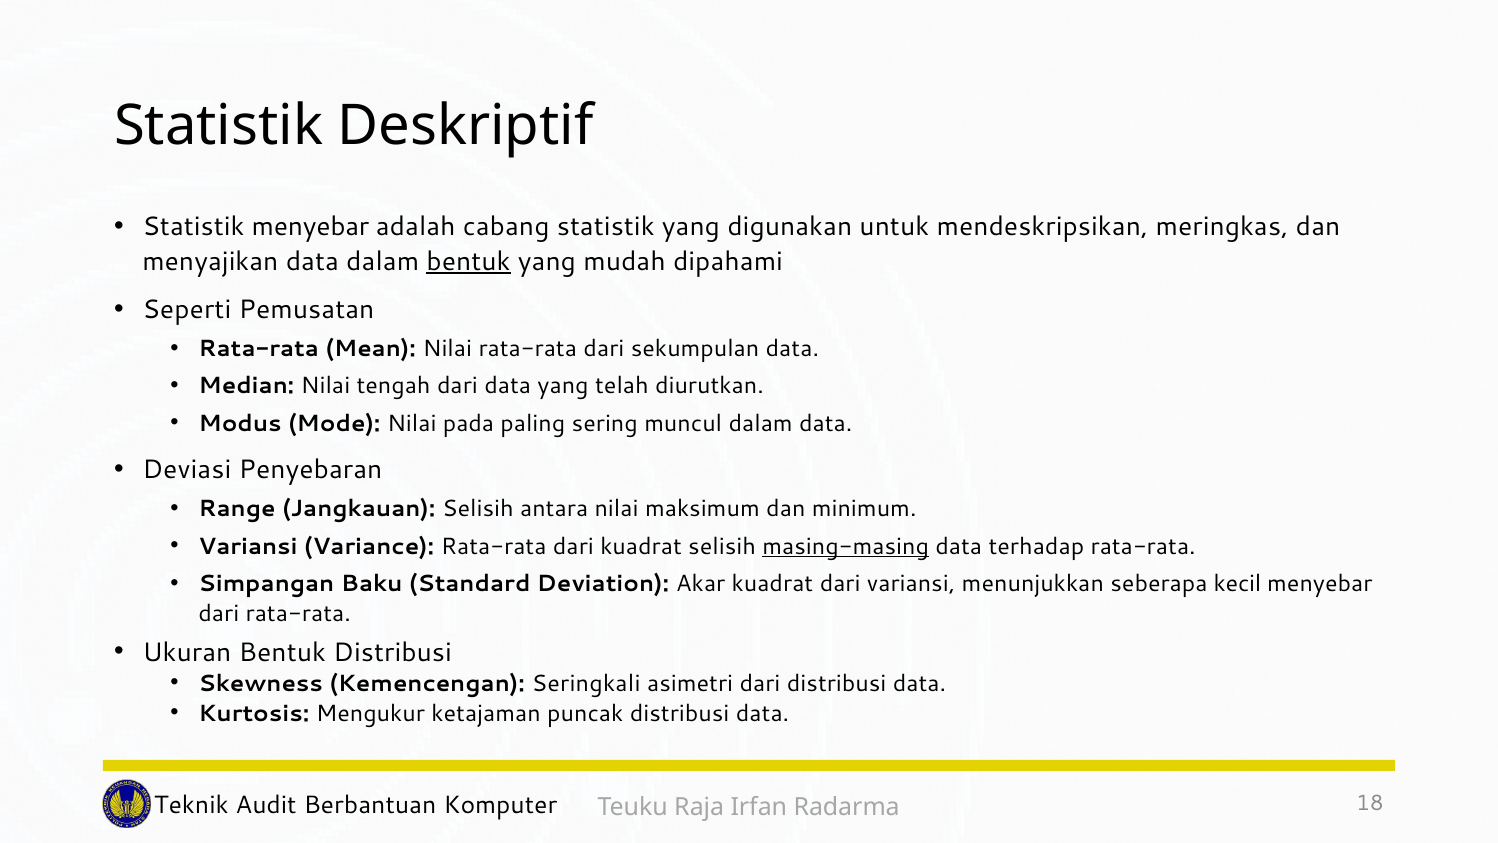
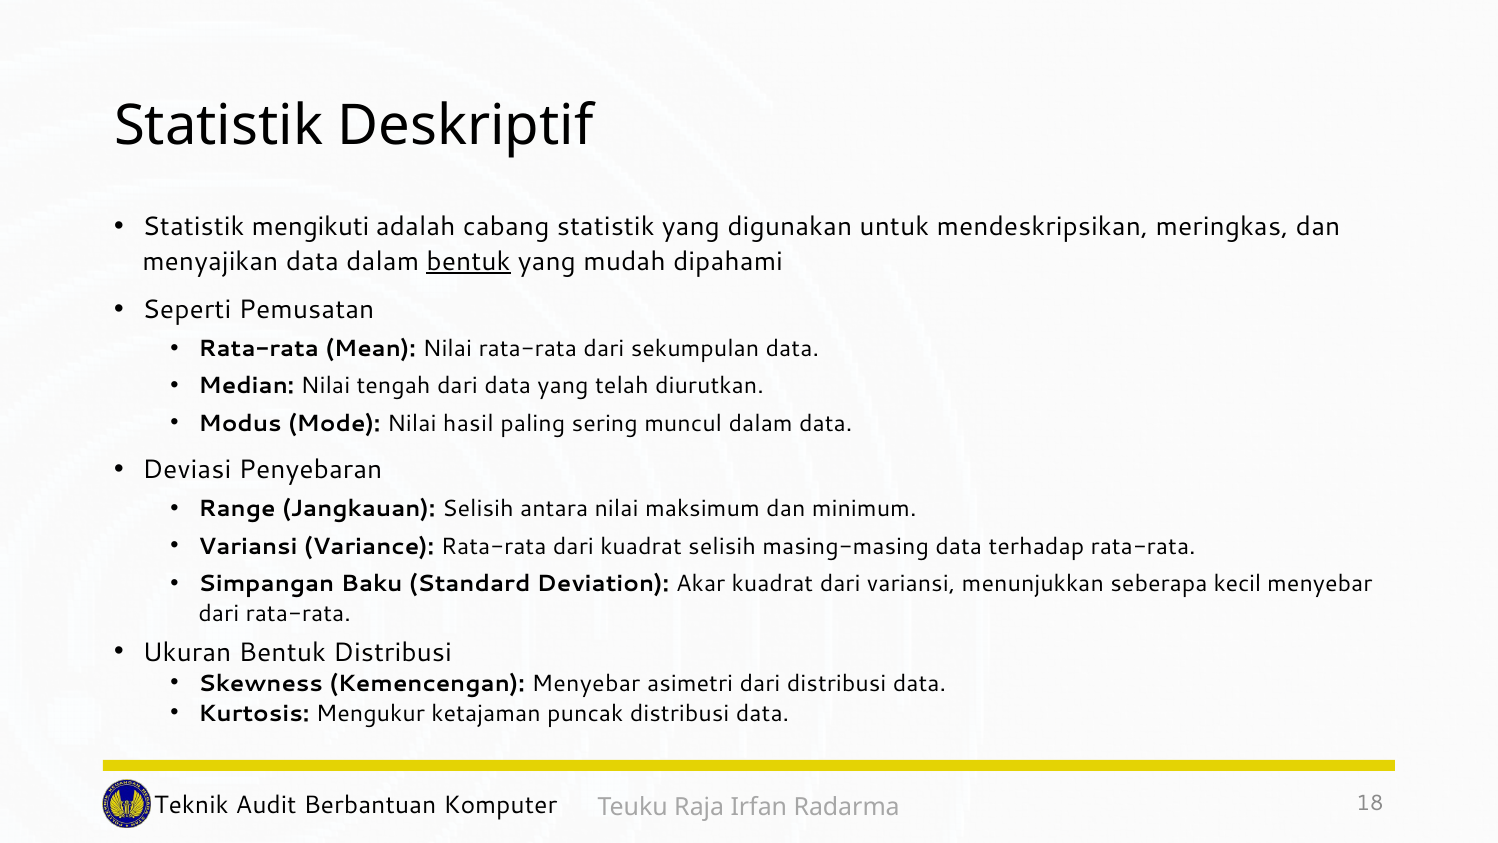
Statistik menyebar: menyebar -> mengikuti
pada: pada -> hasil
masing-masing underline: present -> none
Kemencengan Seringkali: Seringkali -> Menyebar
